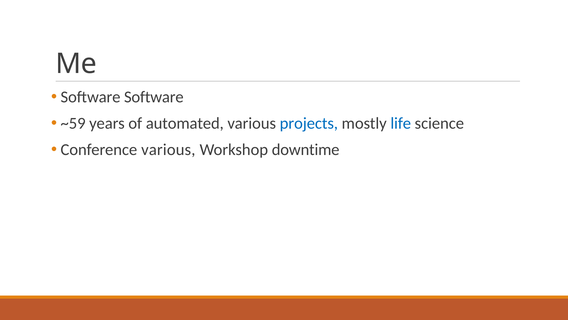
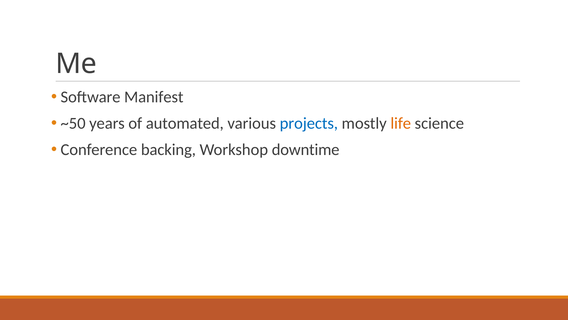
Software Software: Software -> Manifest
~59: ~59 -> ~50
life colour: blue -> orange
Conference various: various -> backing
